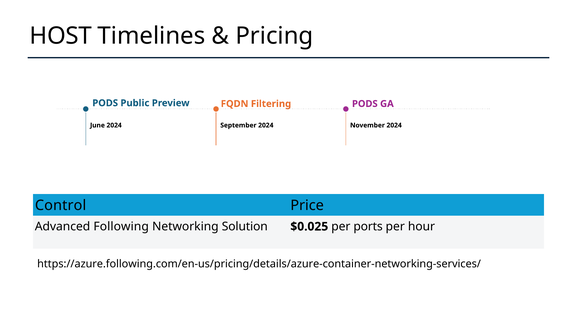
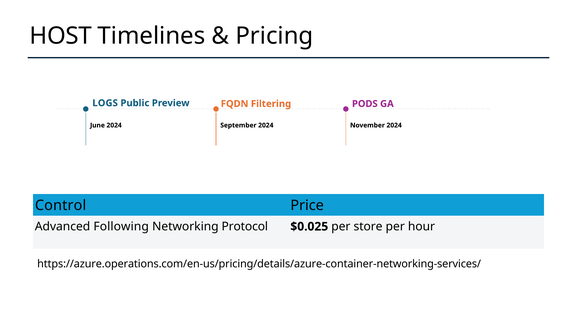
PODS at (105, 103): PODS -> LOGS
Solution: Solution -> Protocol
ports: ports -> store
https://azure.following.com/en-us/pricing/details/azure-container-networking-services/: https://azure.following.com/en-us/pricing/details/azure-container-networking-services/ -> https://azure.operations.com/en-us/pricing/details/azure-container-networking-services/
